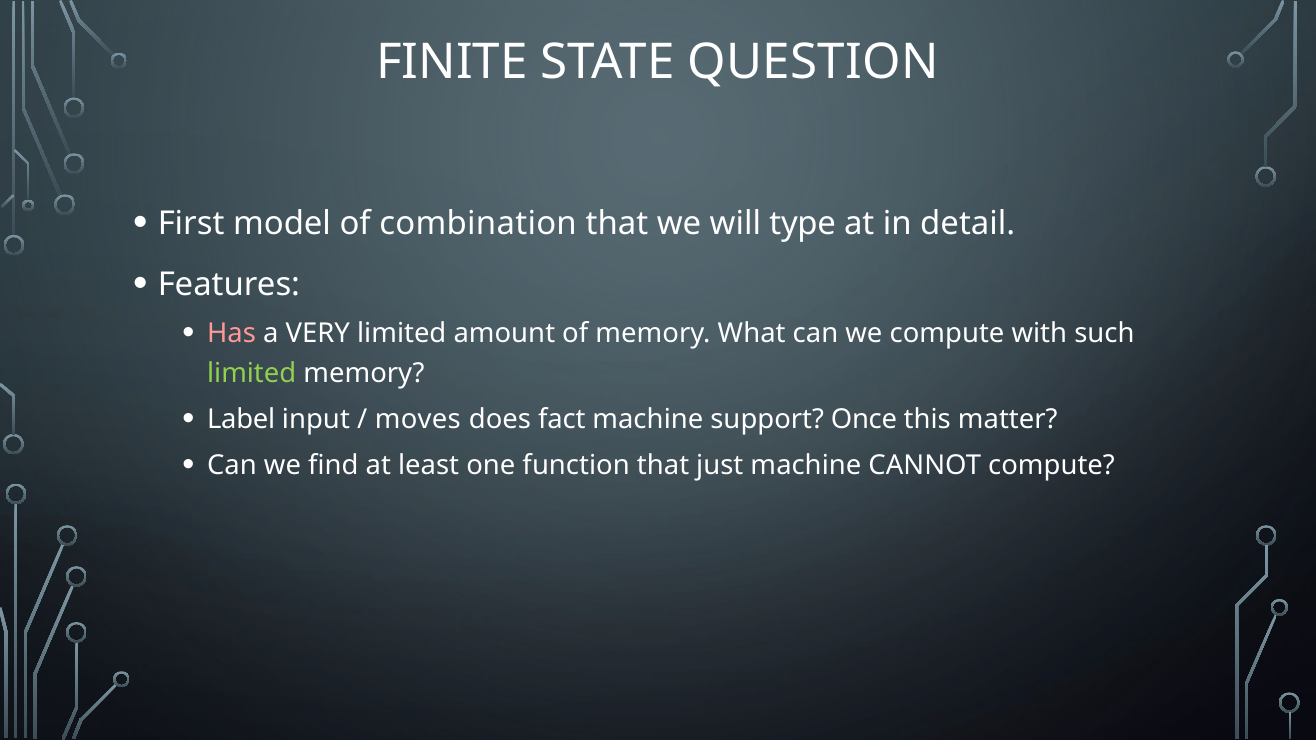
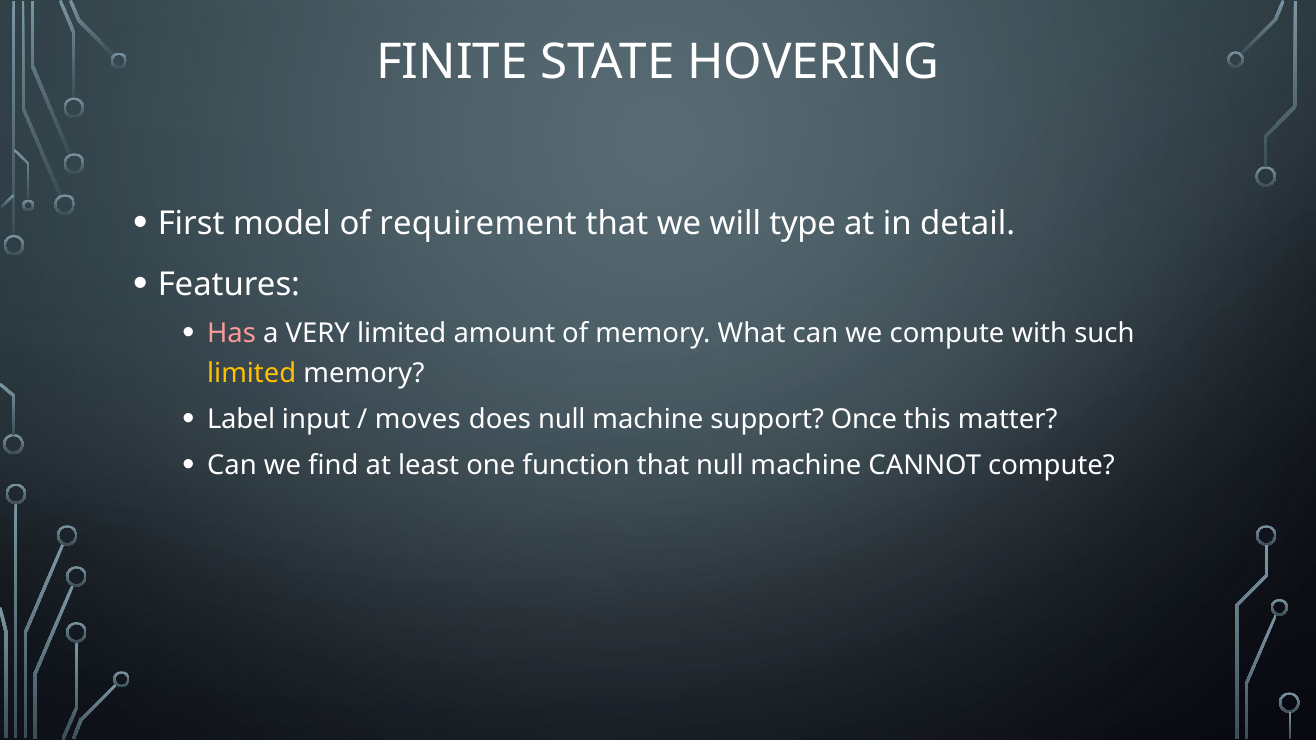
QUESTION: QUESTION -> HOVERING
combination: combination -> requirement
limited at (252, 373) colour: light green -> yellow
does fact: fact -> null
that just: just -> null
